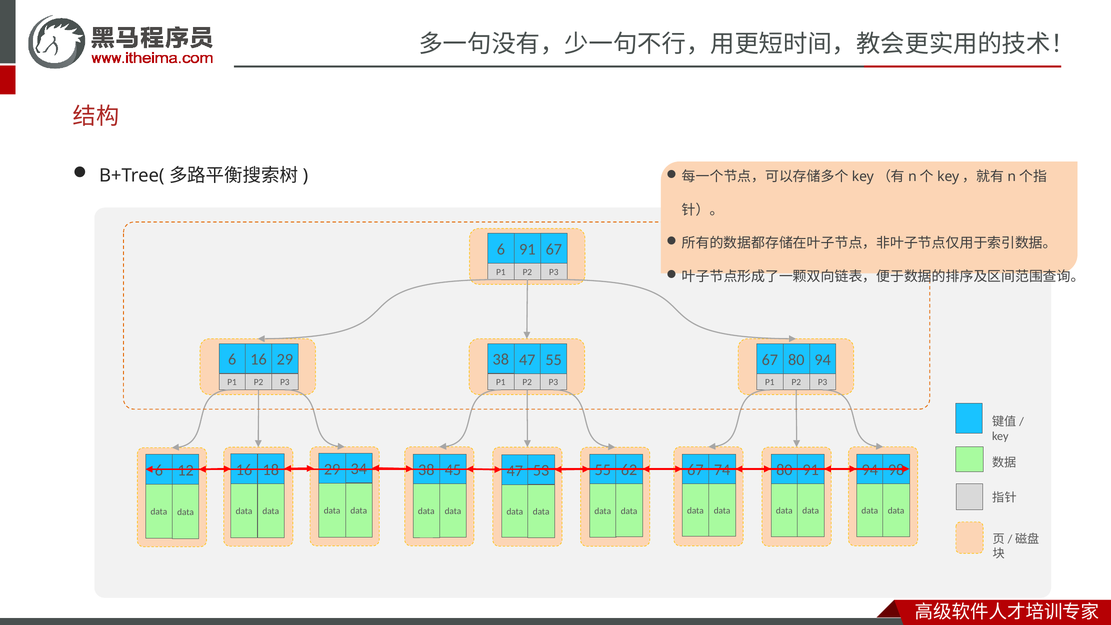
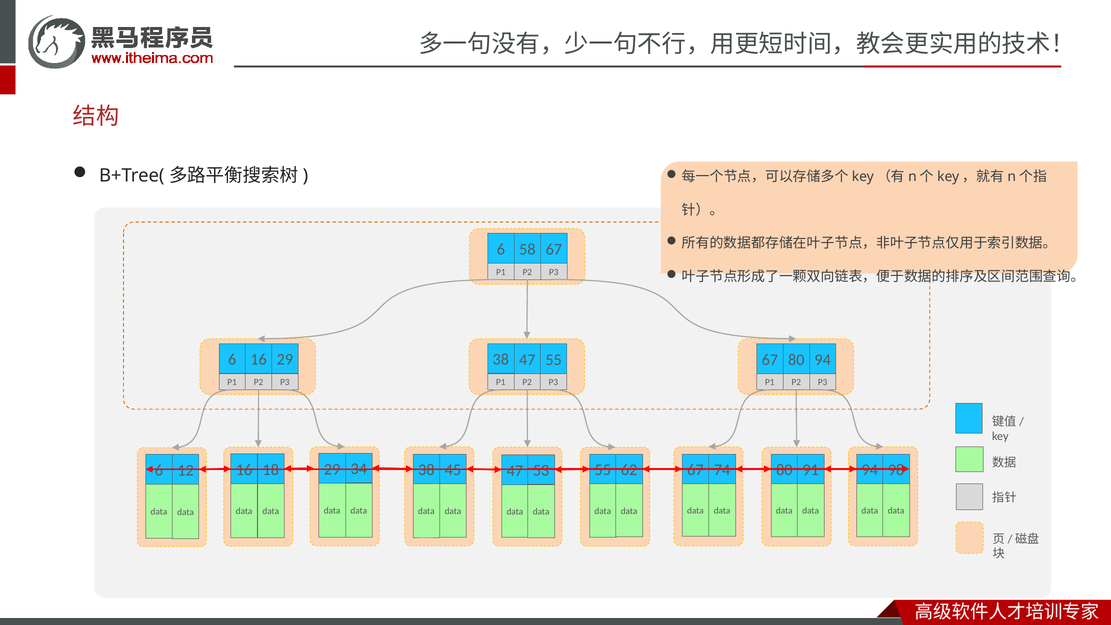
6 91: 91 -> 58
